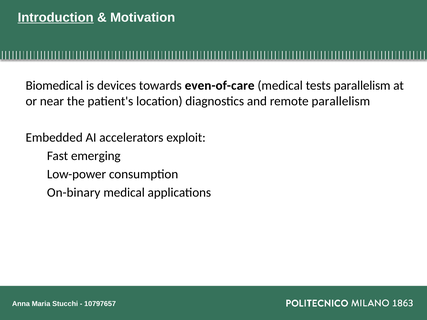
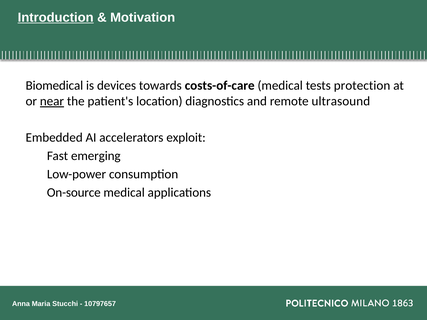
even-of-care: even-of-care -> costs-of-care
tests parallelism: parallelism -> protection
near underline: none -> present
remote parallelism: parallelism -> ultrasound
On-binary: On-binary -> On-source
